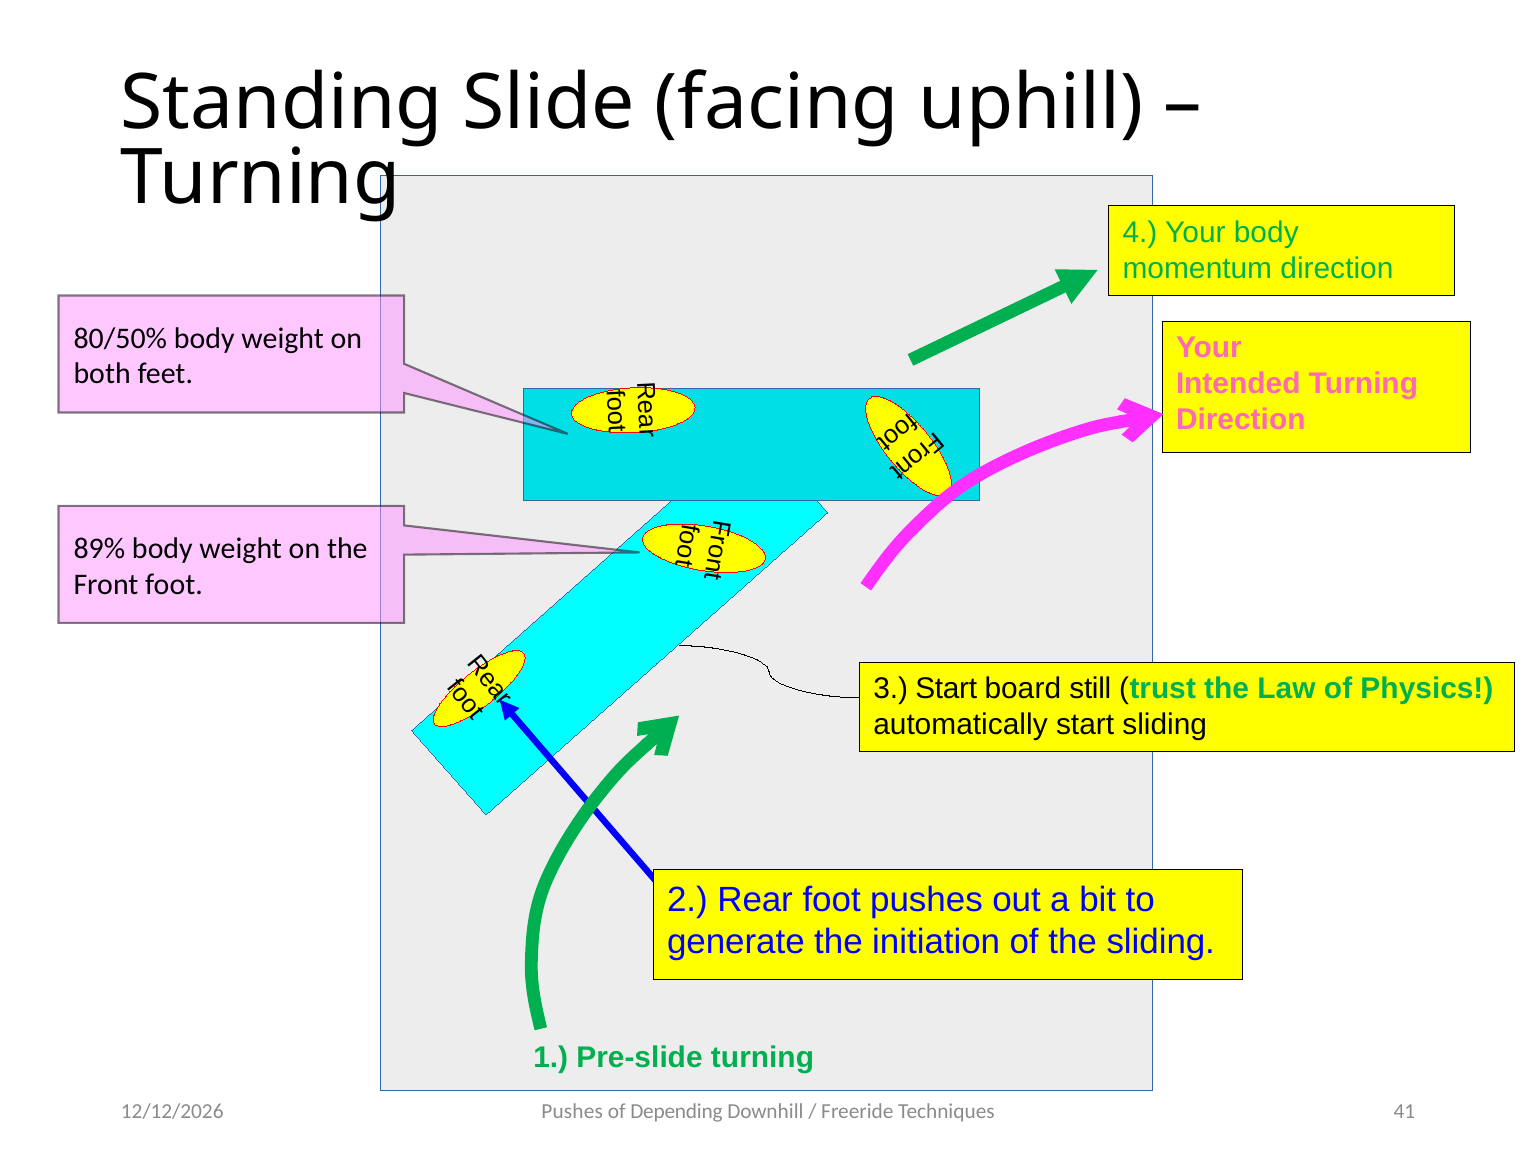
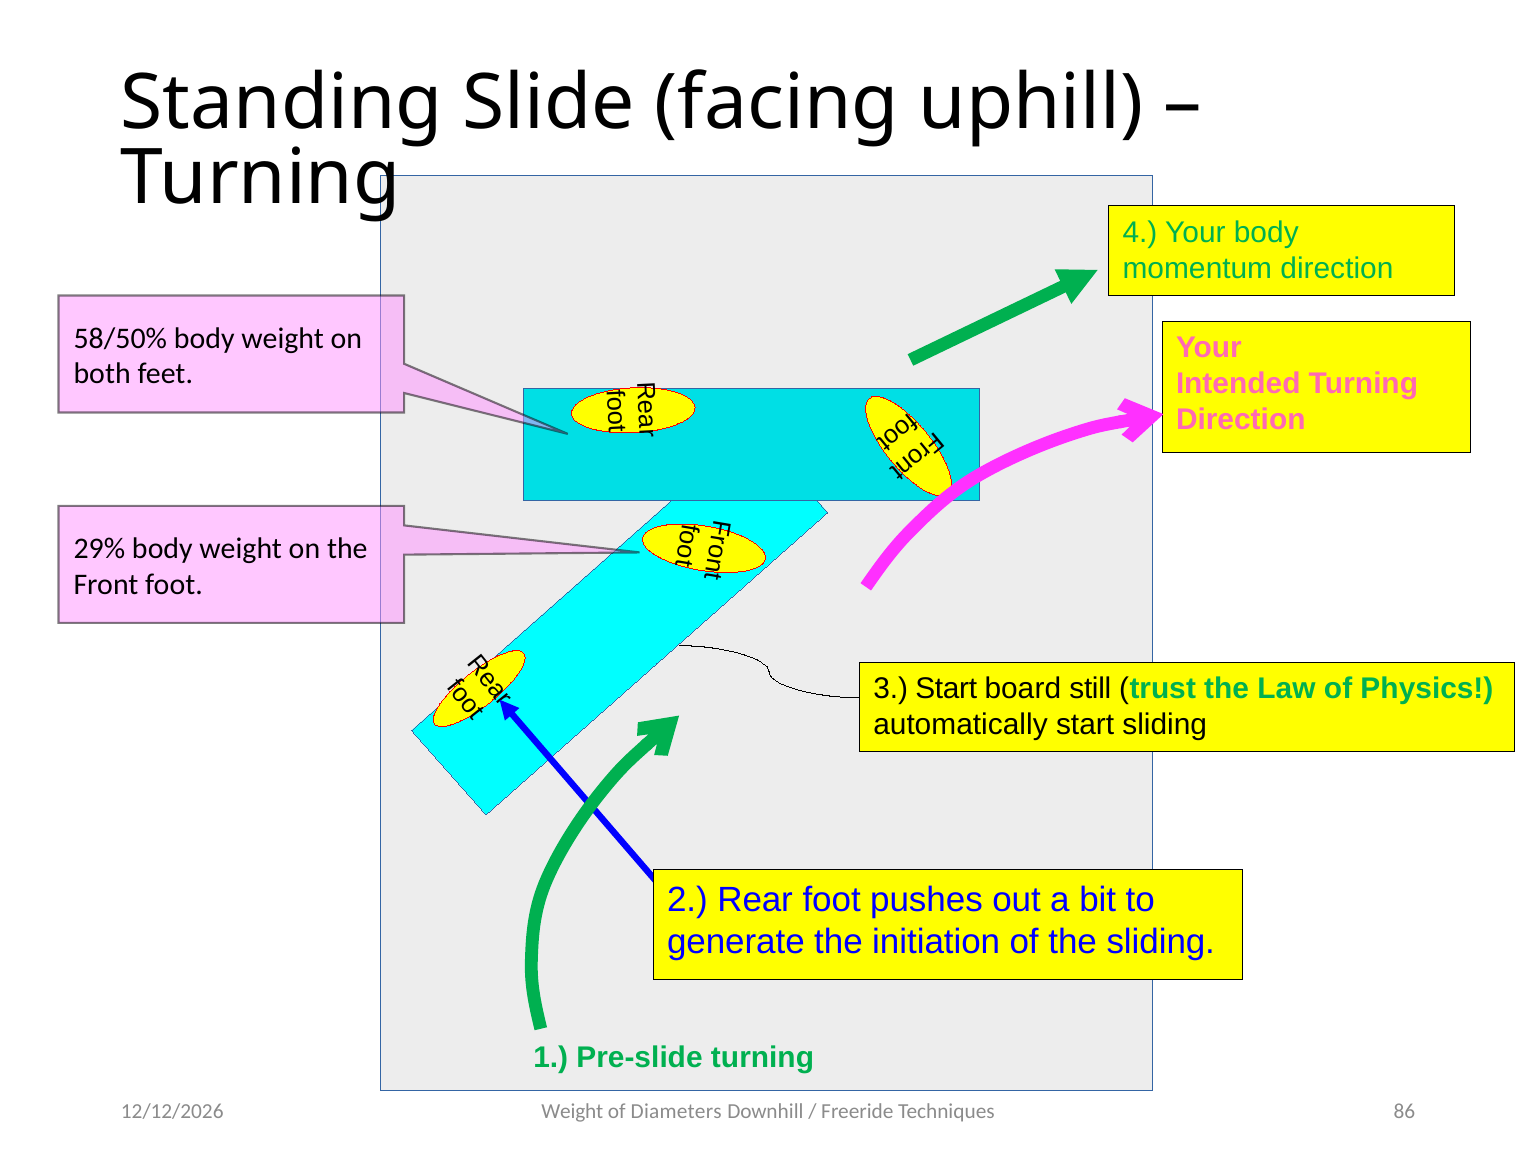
80/50%: 80/50% -> 58/50%
89%: 89% -> 29%
Pushes at (572, 1111): Pushes -> Weight
Depending: Depending -> Diameters
41: 41 -> 86
